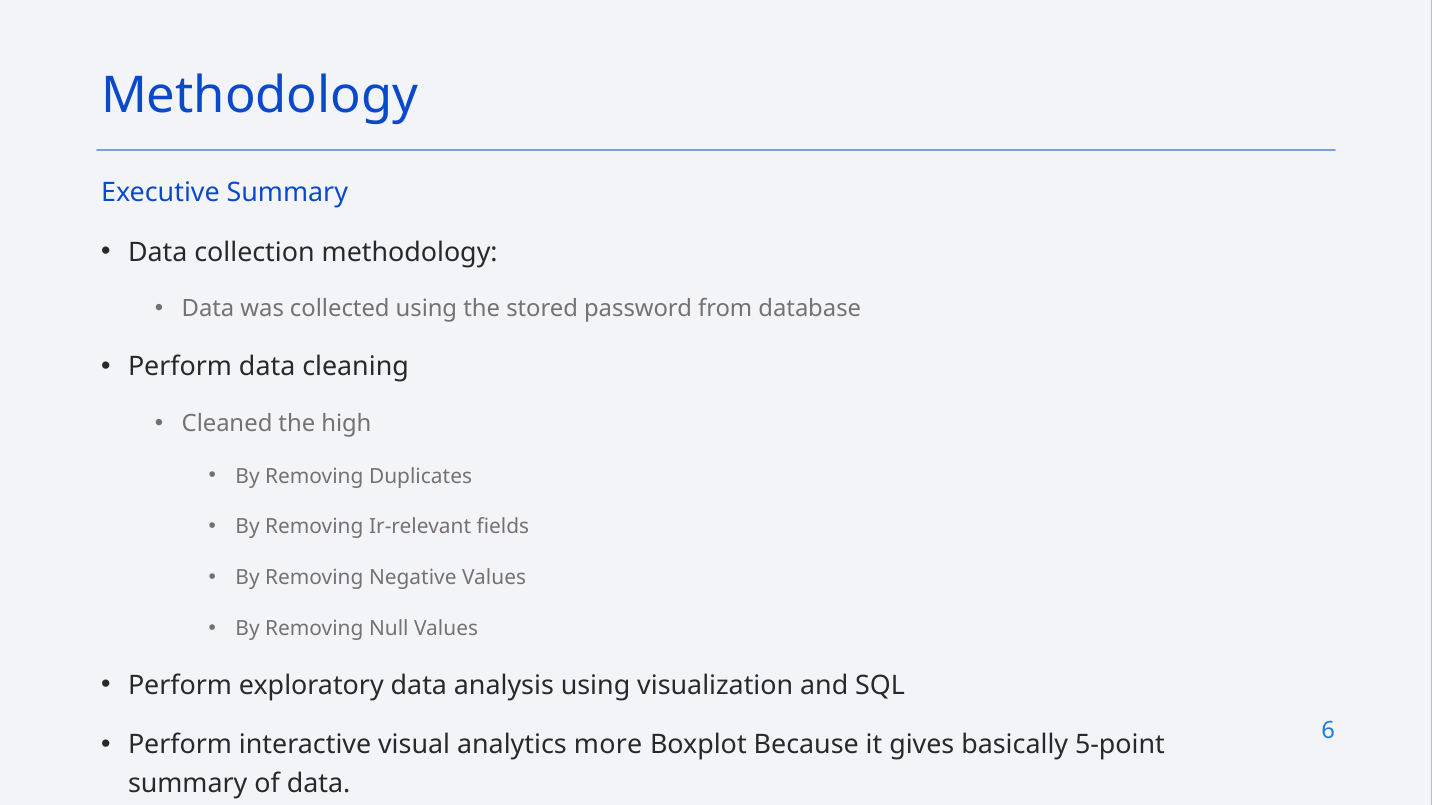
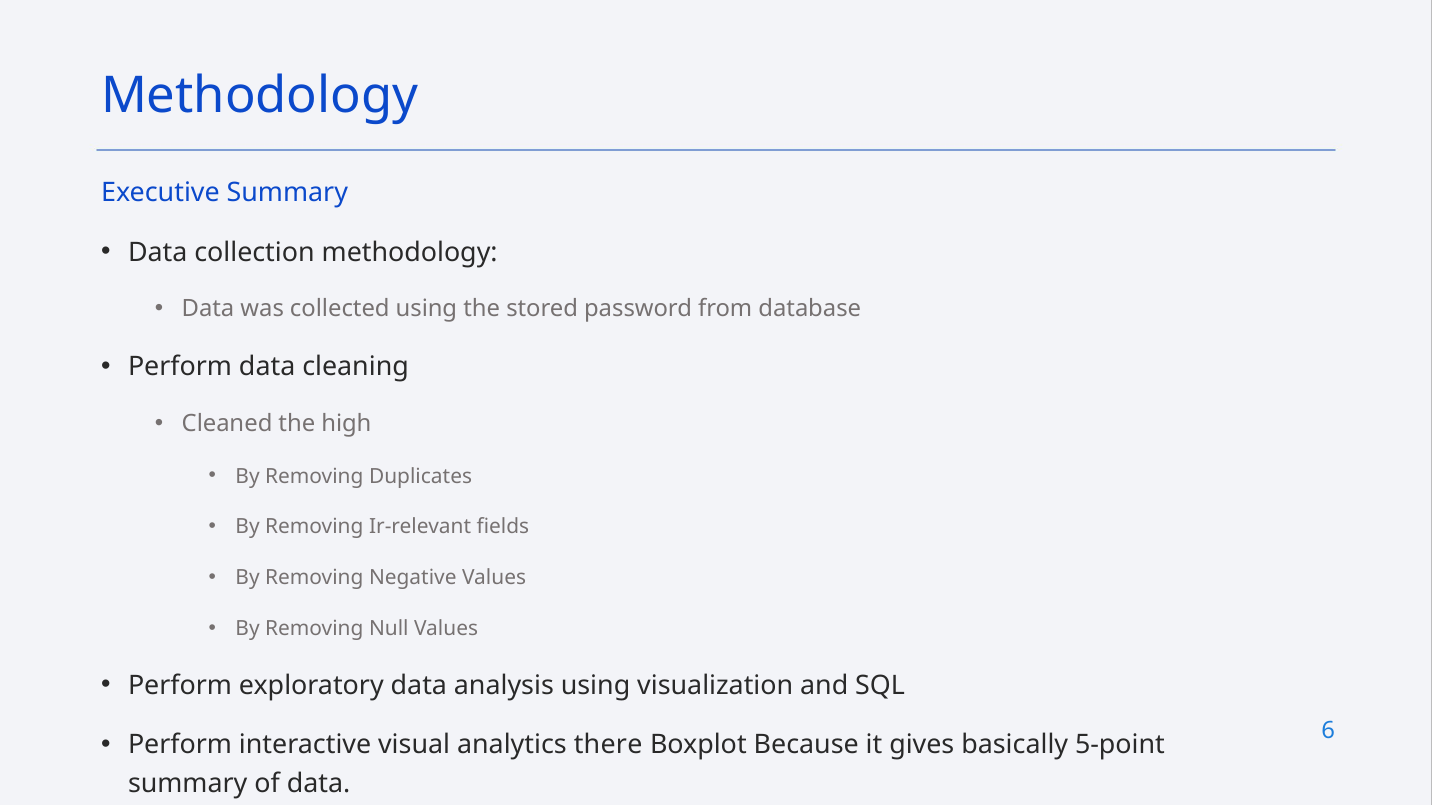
more: more -> there
